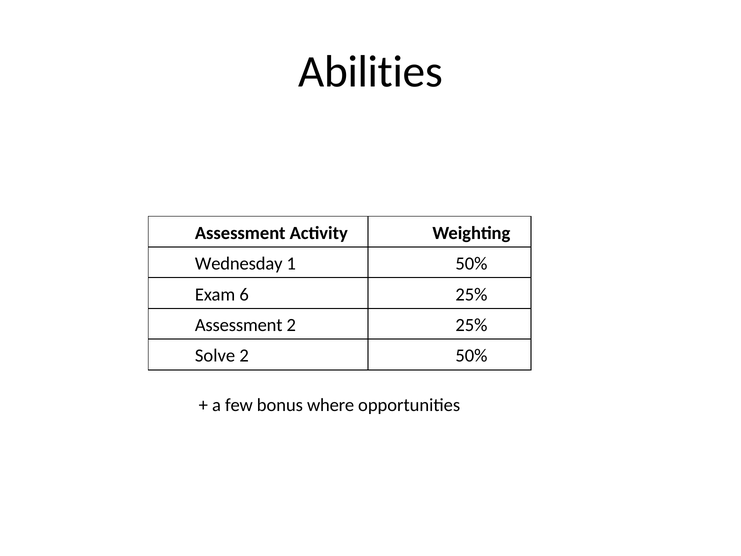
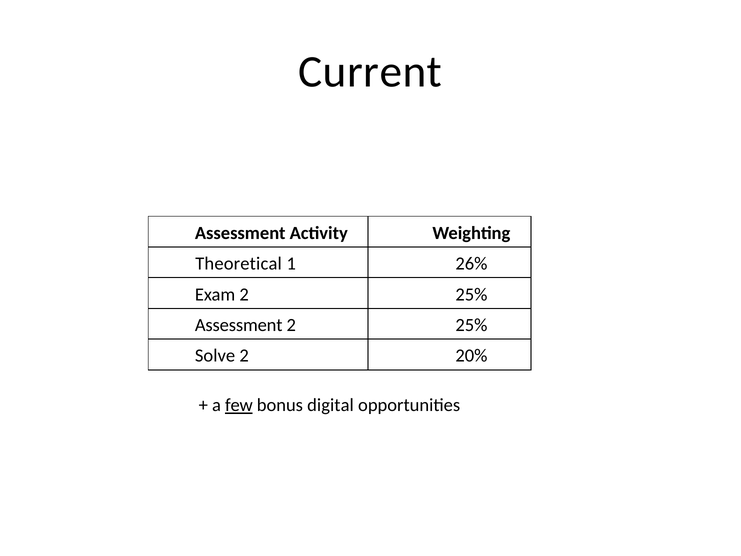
Abilities: Abilities -> Current
Wednesday: Wednesday -> Theoretical
1 50%: 50% -> 26%
Exam 6: 6 -> 2
2 50%: 50% -> 20%
few underline: none -> present
where: where -> digital
